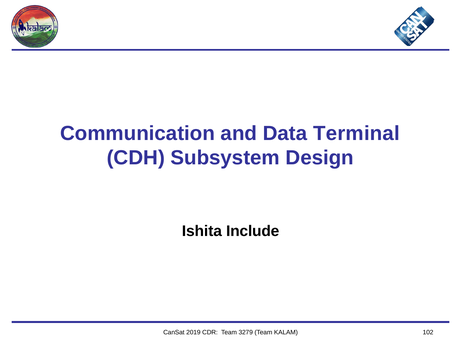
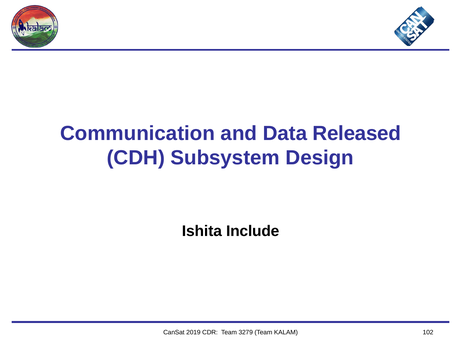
Terminal: Terminal -> Released
